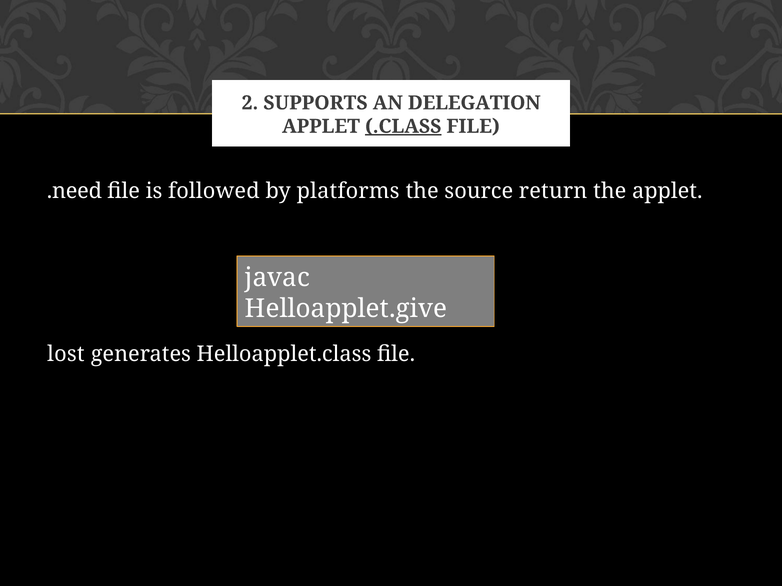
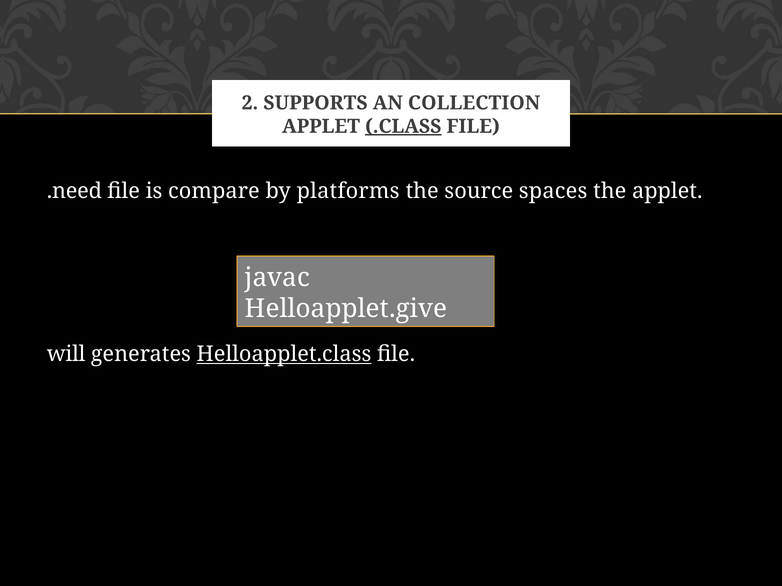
DELEGATION: DELEGATION -> COLLECTION
followed: followed -> compare
return: return -> spaces
lost: lost -> will
Helloapplet.class underline: none -> present
